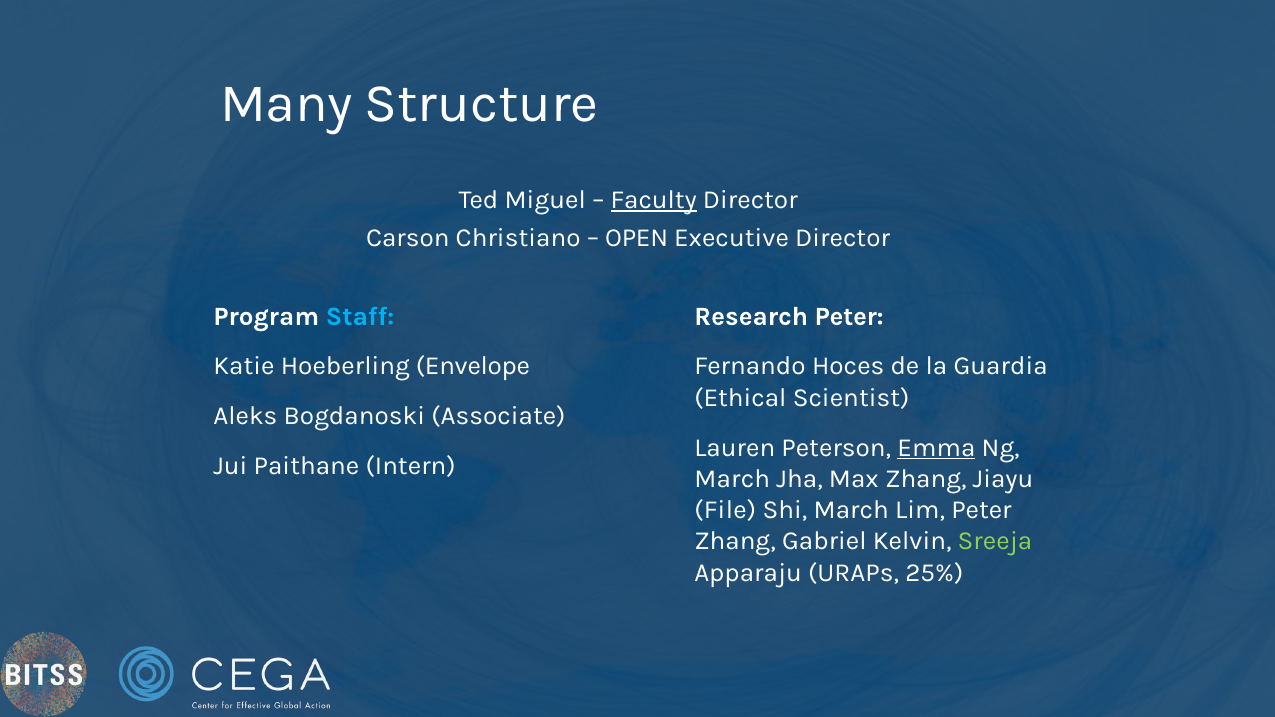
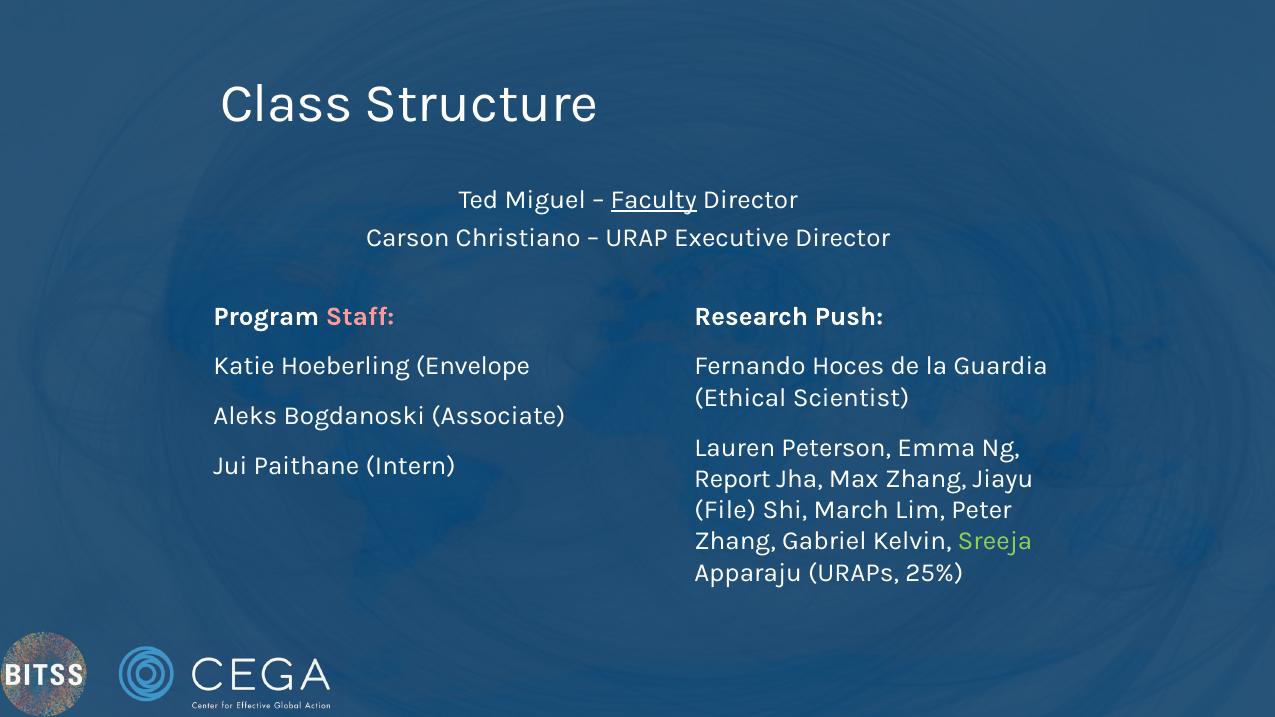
Many: Many -> Class
OPEN: OPEN -> URAP
Staff colour: light blue -> pink
Research Peter: Peter -> Push
Emma underline: present -> none
March at (732, 479): March -> Report
